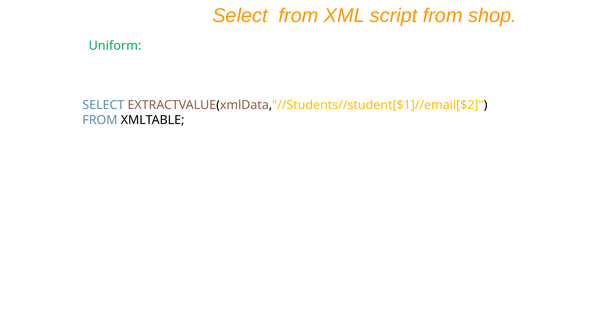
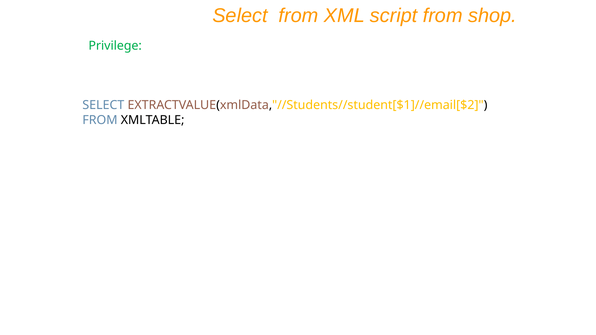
Uniform: Uniform -> Privilege
